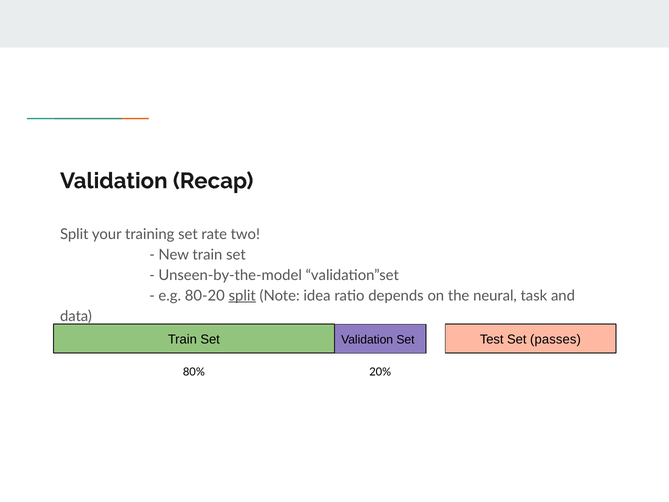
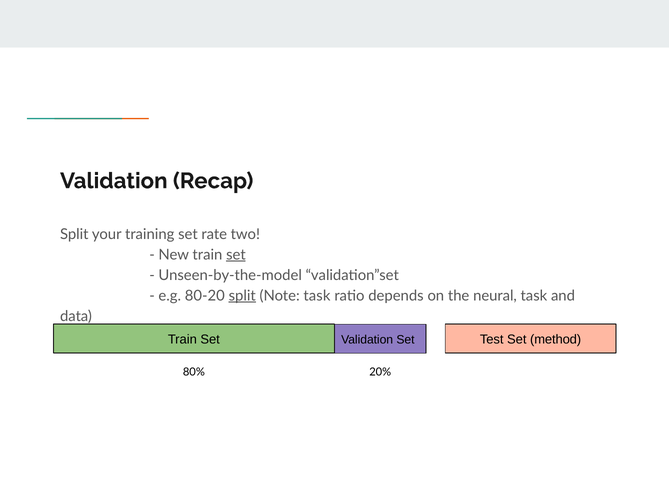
set at (236, 255) underline: none -> present
Note idea: idea -> task
passes: passes -> method
